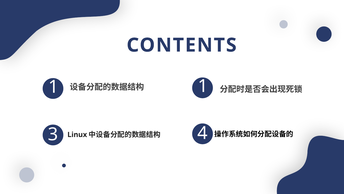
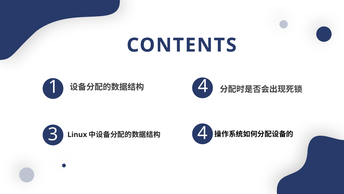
1 at (203, 86): 1 -> 4
